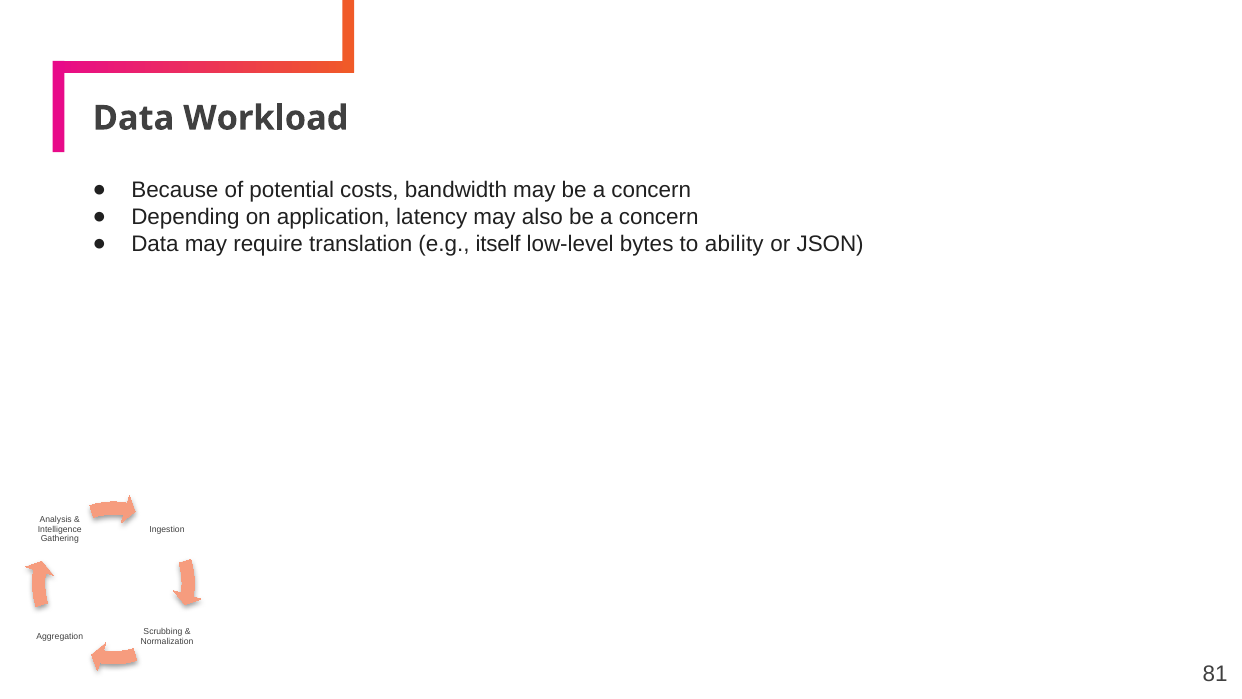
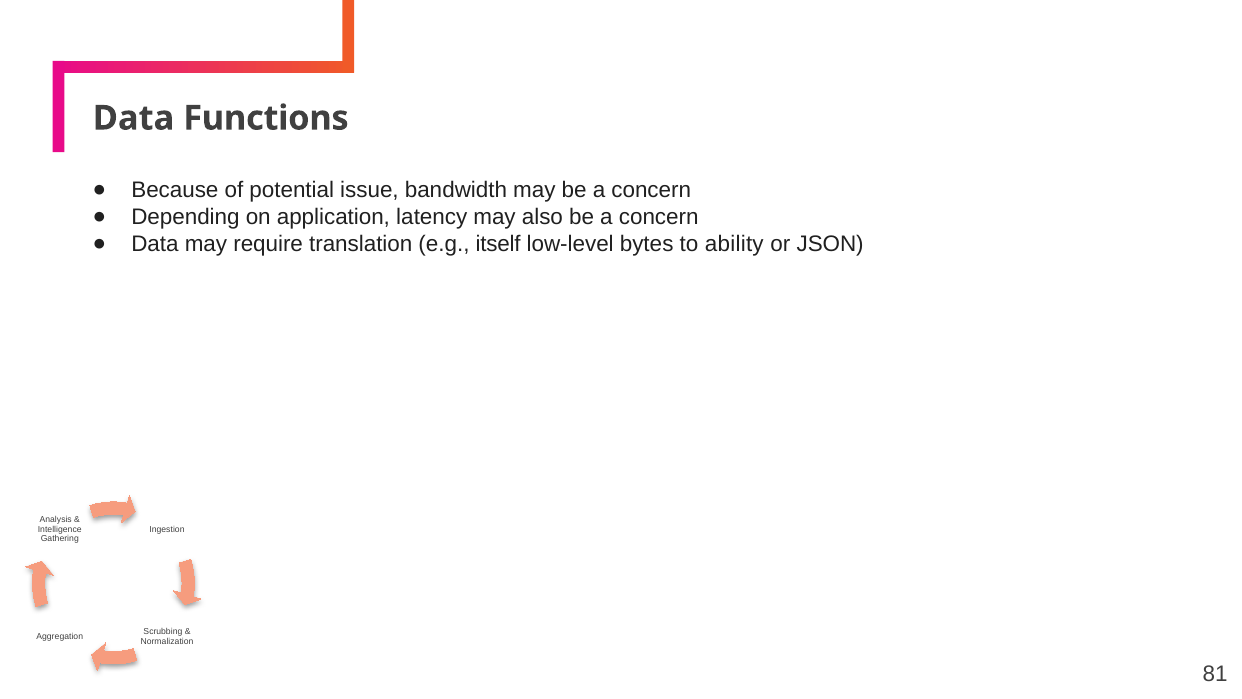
Workload: Workload -> Functions
costs: costs -> issue
